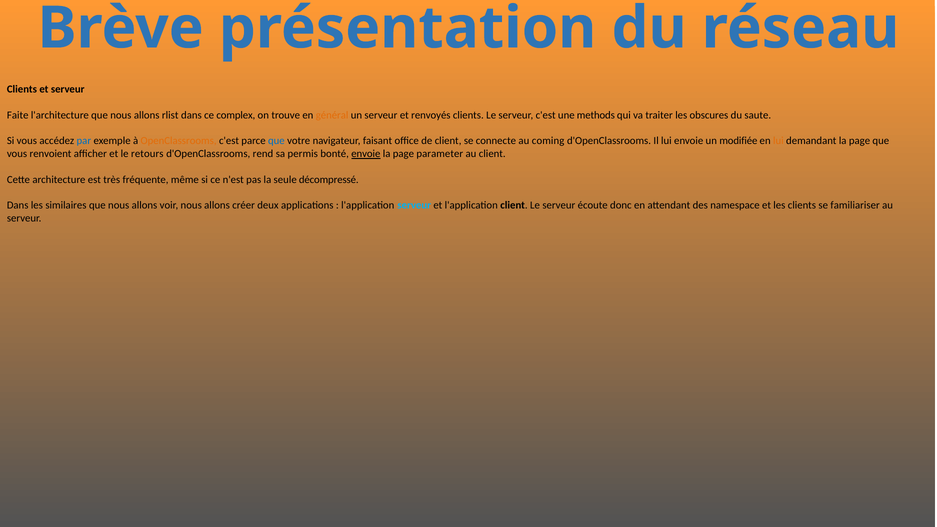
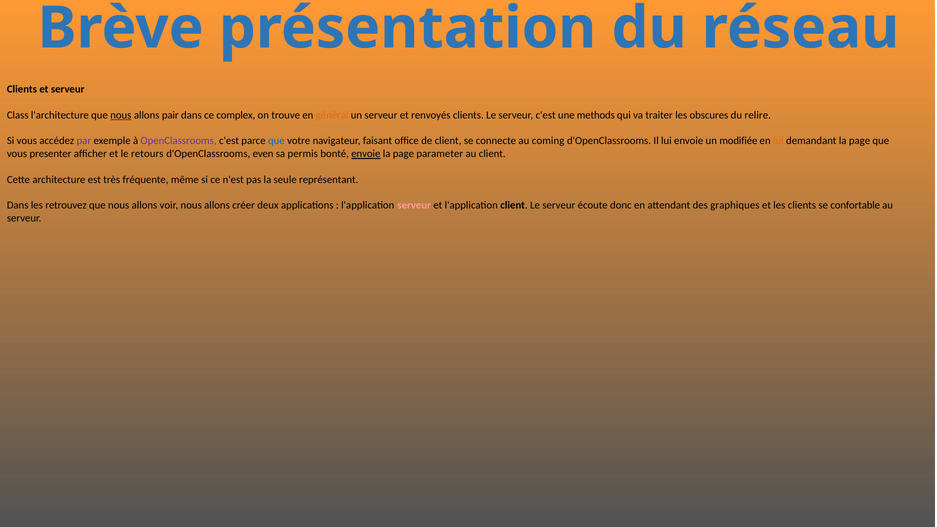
Faite: Faite -> Class
nous at (121, 115) underline: none -> present
rlist: rlist -> pair
saute: saute -> relire
par colour: blue -> purple
OpenClassrooms colour: orange -> purple
renvoient: renvoient -> presenter
rend: rend -> even
décompressé: décompressé -> représentant
similaires: similaires -> retrouvez
serveur at (414, 205) colour: light blue -> pink
namespace: namespace -> graphiques
familiariser: familiariser -> confortable
